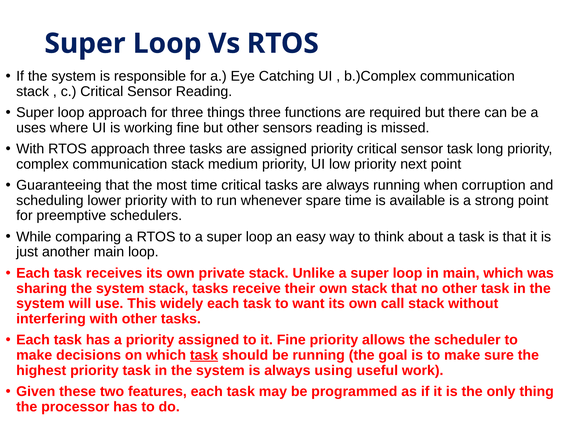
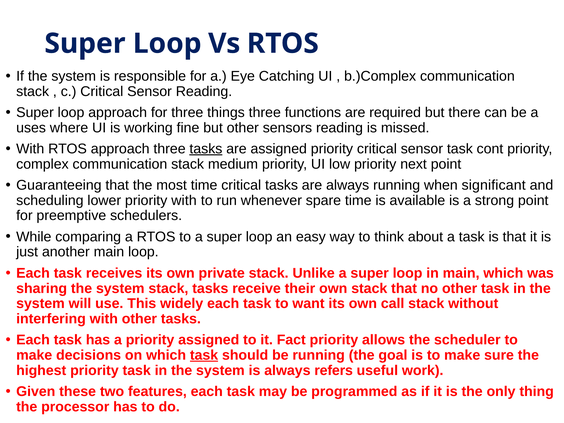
tasks at (206, 149) underline: none -> present
long: long -> cont
corruption: corruption -> significant
it Fine: Fine -> Fact
using: using -> refers
